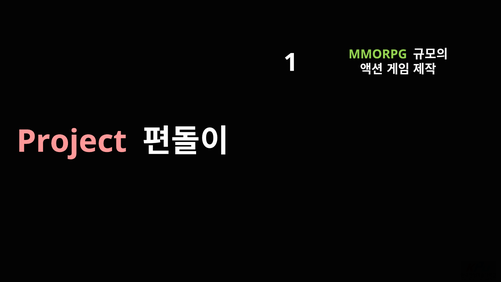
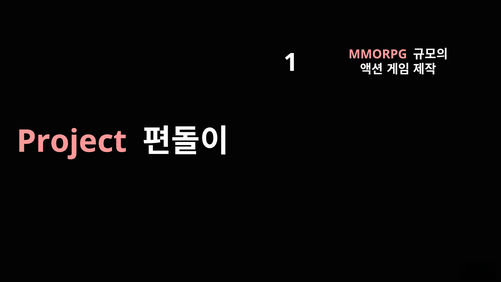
MMORPG colour: light green -> pink
